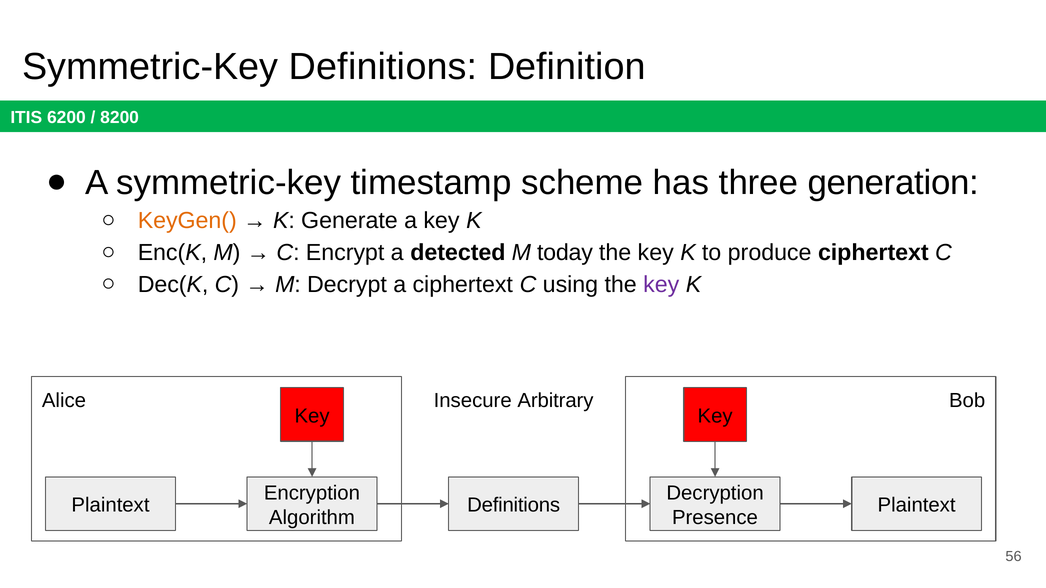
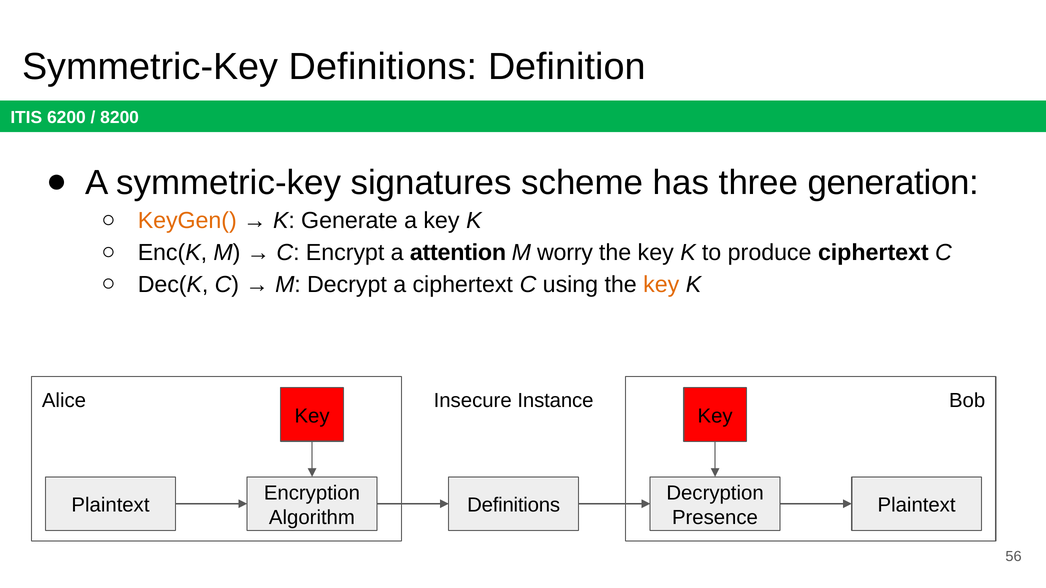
timestamp: timestamp -> signatures
detected: detected -> attention
today: today -> worry
key at (661, 285) colour: purple -> orange
Arbitrary: Arbitrary -> Instance
